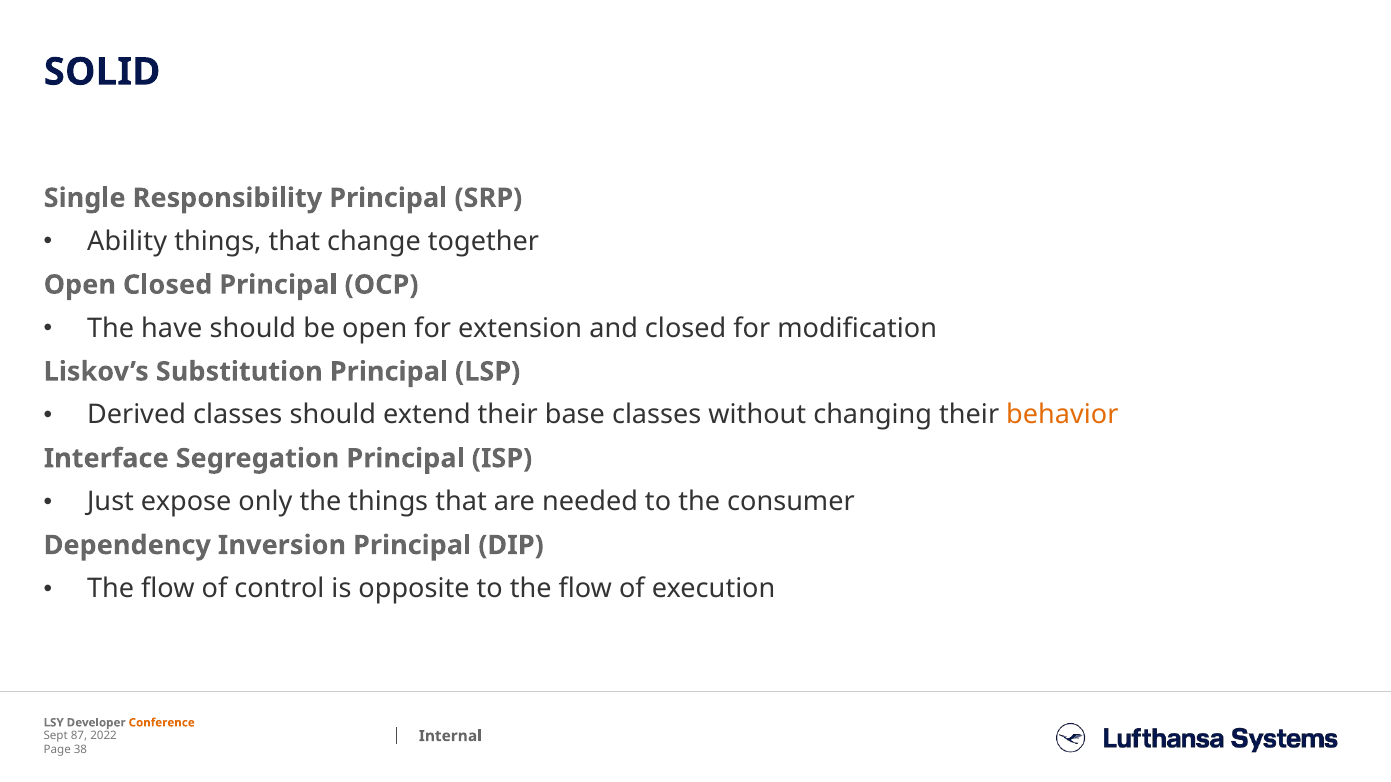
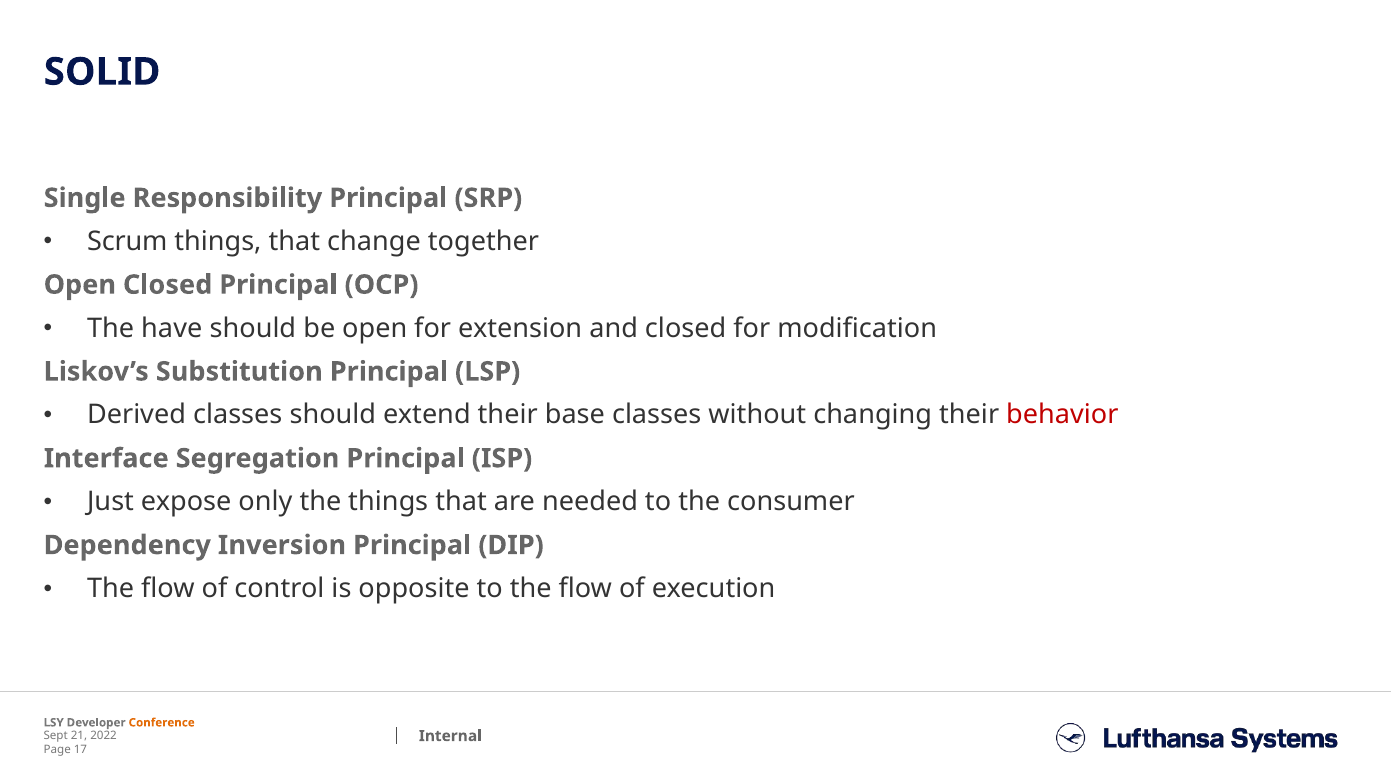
Ability: Ability -> Scrum
behavior colour: orange -> red
87: 87 -> 21
38: 38 -> 17
